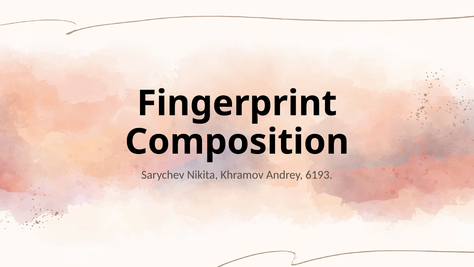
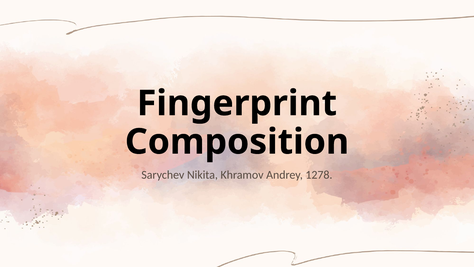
6193: 6193 -> 1278
